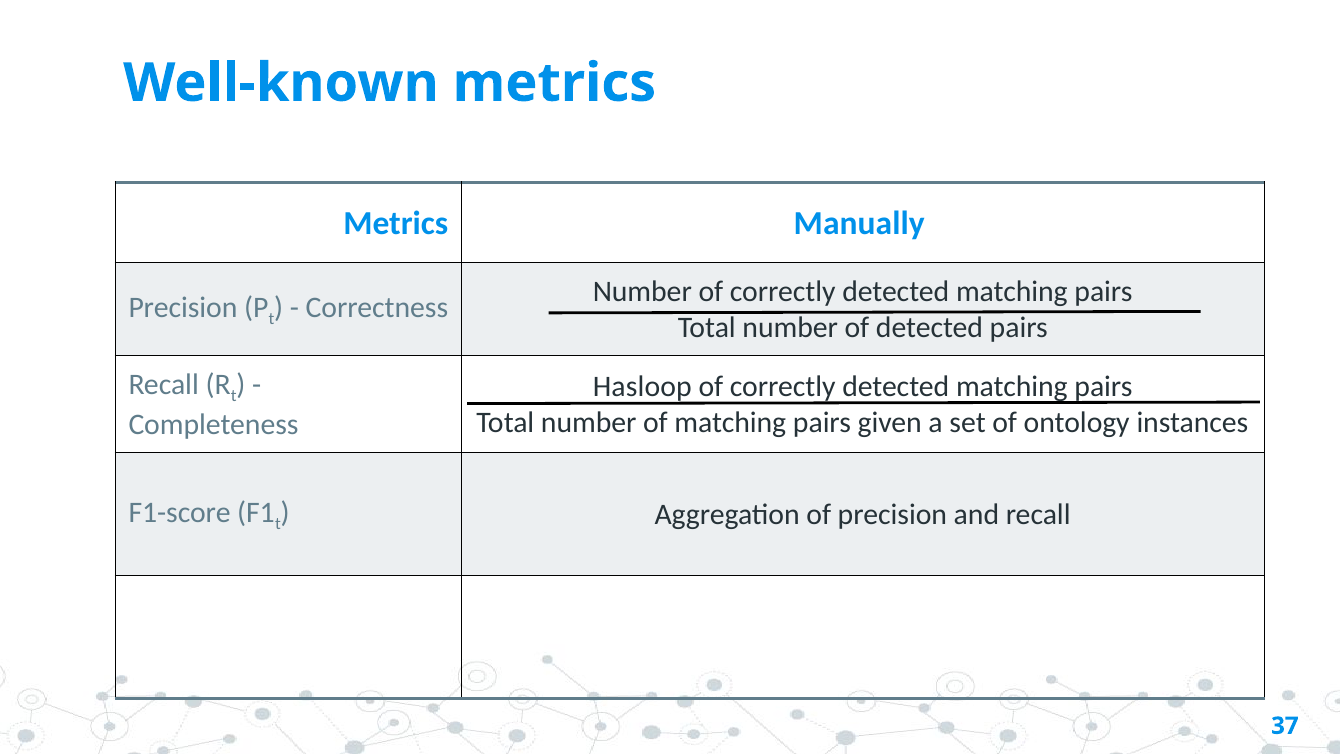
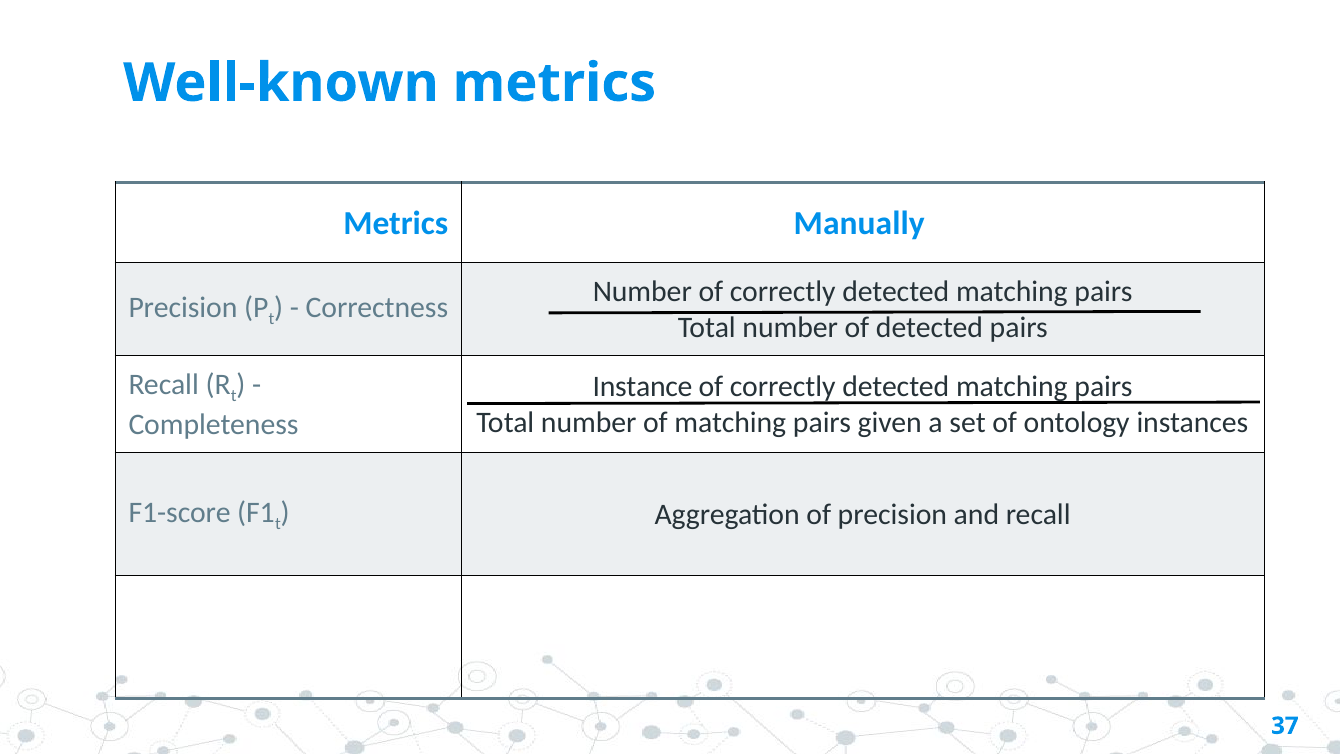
Hasloop: Hasloop -> Instance
